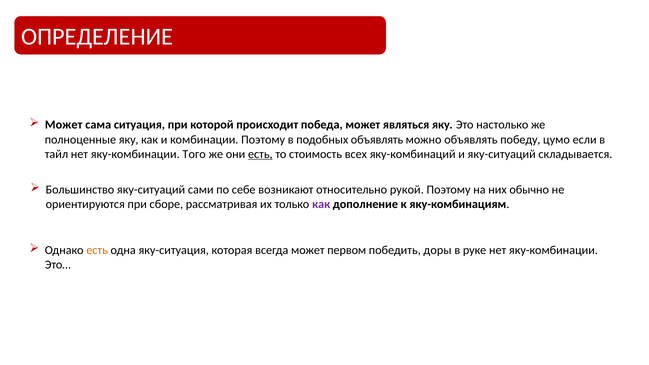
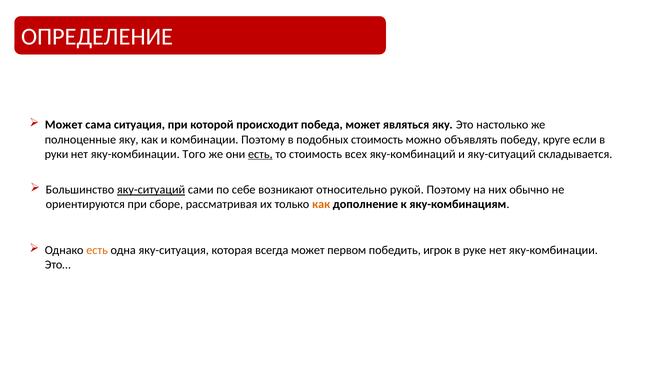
подобных объявлять: объявлять -> стоимость
цумо: цумо -> круге
тайл: тайл -> руки
яку-ситуаций at (151, 190) underline: none -> present
как at (321, 204) colour: purple -> orange
доры: доры -> игрок
